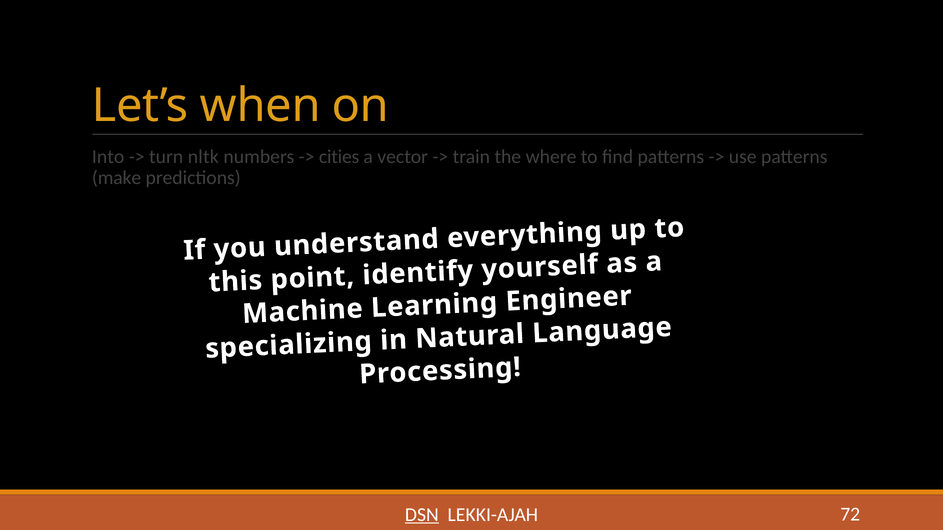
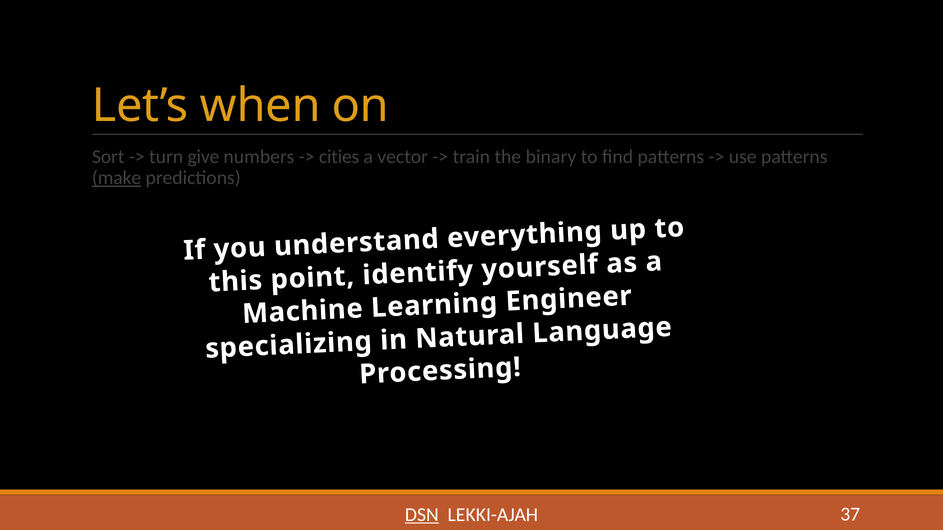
Into: Into -> Sort
nltk: nltk -> give
where: where -> binary
make underline: none -> present
72: 72 -> 37
